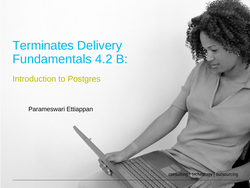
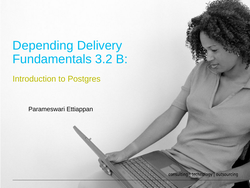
Terminates: Terminates -> Depending
4.2: 4.2 -> 3.2
